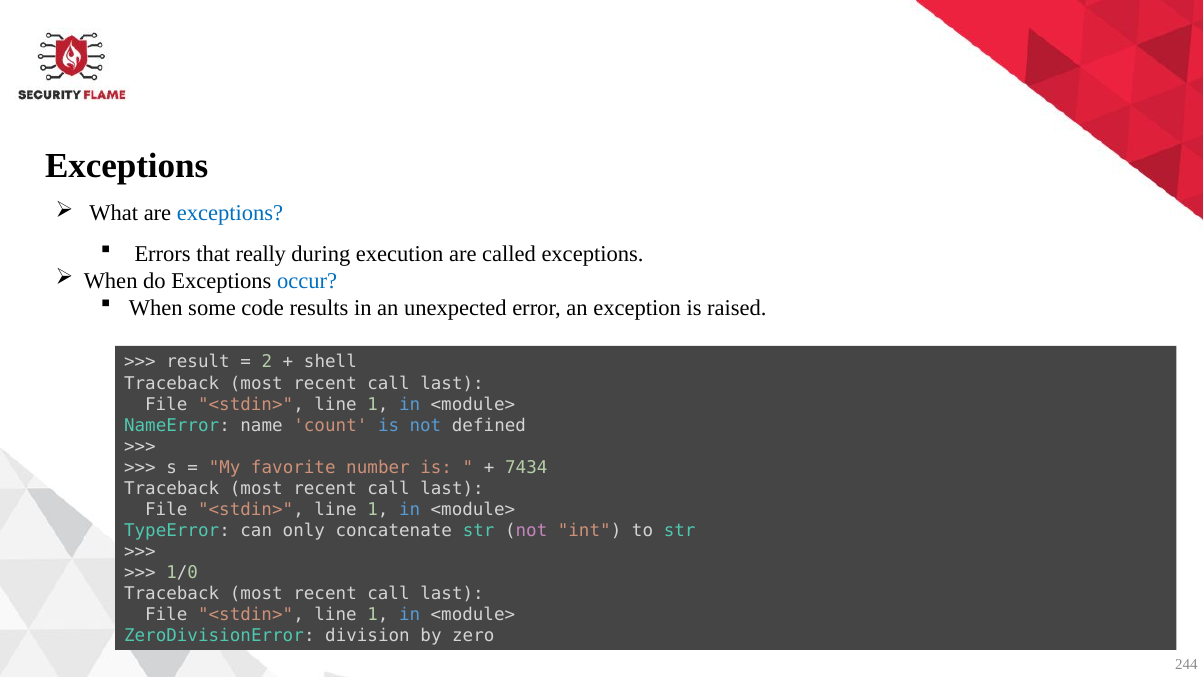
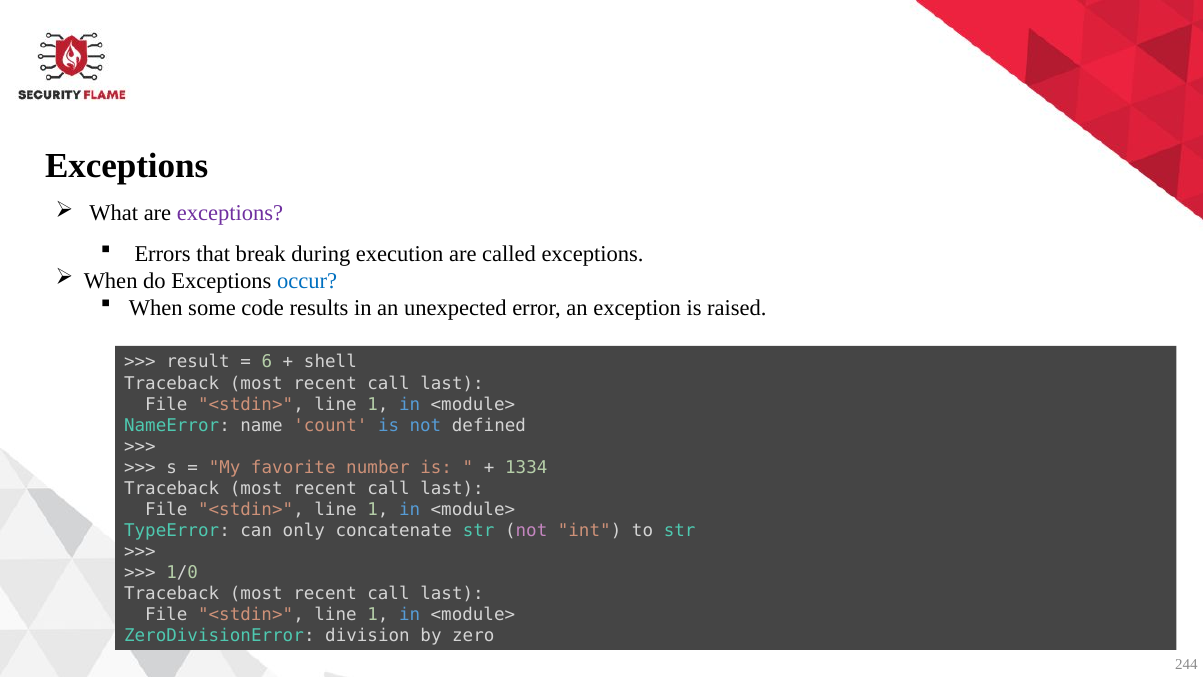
exceptions at (230, 213) colour: blue -> purple
really: really -> break
2: 2 -> 6
7434: 7434 -> 1334
